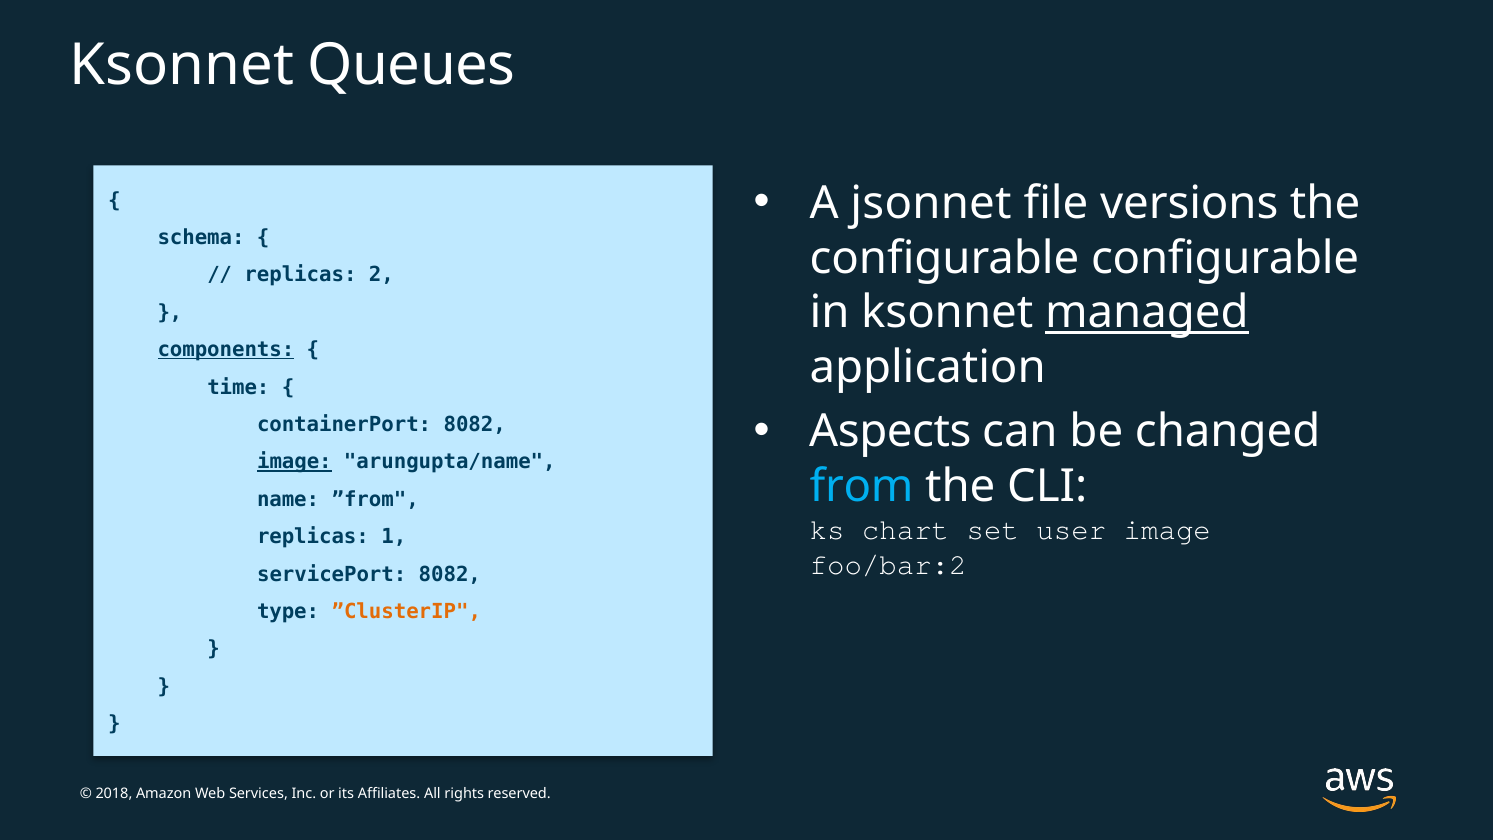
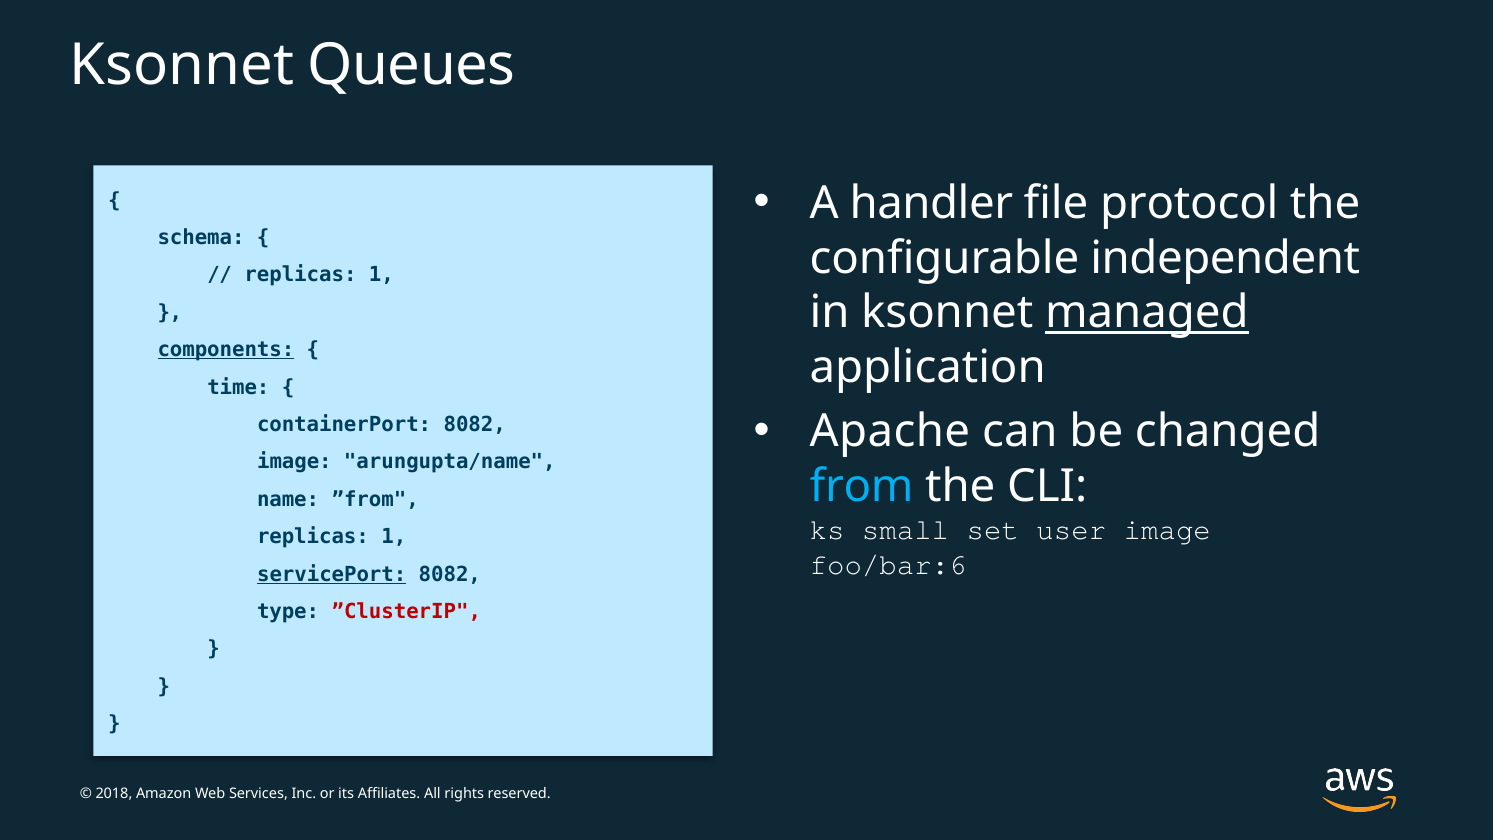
jsonnet: jsonnet -> handler
versions: versions -> protocol
configurable configurable: configurable -> independent
2 at (381, 275): 2 -> 1
Aspects: Aspects -> Apache
image at (294, 462) underline: present -> none
chart: chart -> small
foo/bar:2: foo/bar:2 -> foo/bar:6
servicePort underline: none -> present
”ClusterIP colour: orange -> red
